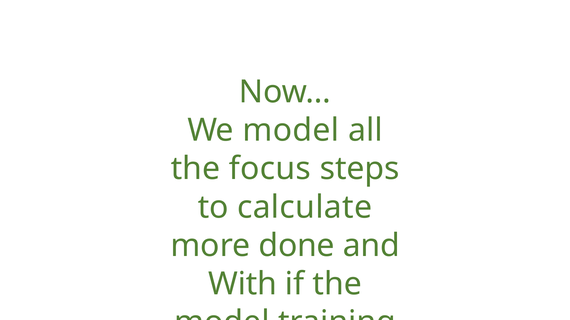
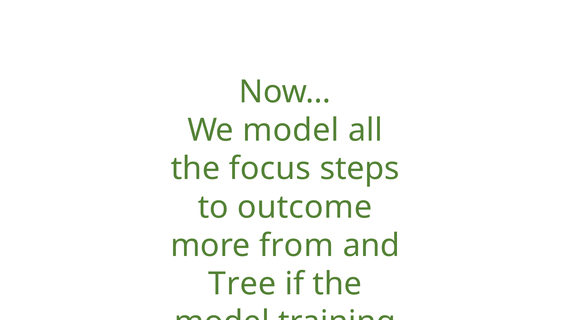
calculate: calculate -> outcome
done: done -> from
With: With -> Tree
